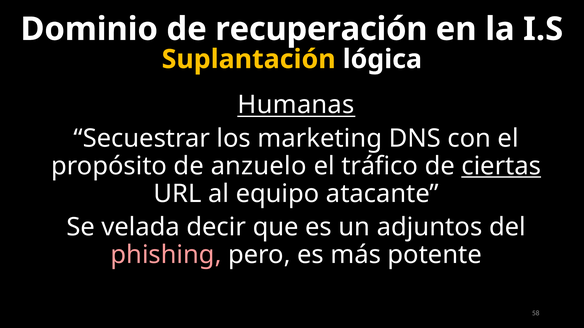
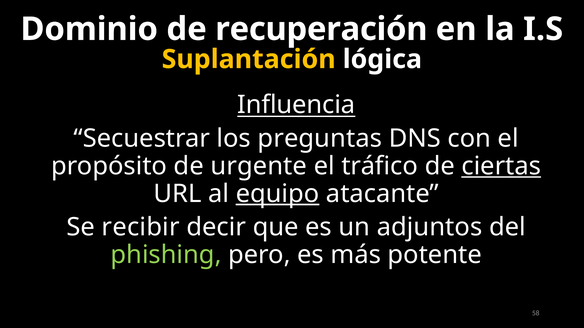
Humanas: Humanas -> Influencia
marketing: marketing -> preguntas
anzuelo: anzuelo -> urgente
equipo underline: none -> present
velada: velada -> recibir
phishing colour: pink -> light green
